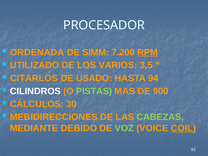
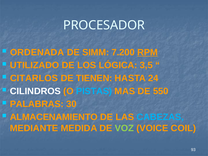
VARIOS: VARIOS -> LÓGICA
USADO: USADO -> TIENEN
94: 94 -> 24
PISTAS colour: light green -> light blue
900: 900 -> 550
CÁLCULOS: CÁLCULOS -> PALABRAS
MEBIDIRECCIONES: MEBIDIRECCIONES -> ALMACENAMIENTO
CABEZAS colour: light green -> light blue
DEBIDO: DEBIDO -> MEDIDA
COIL underline: present -> none
